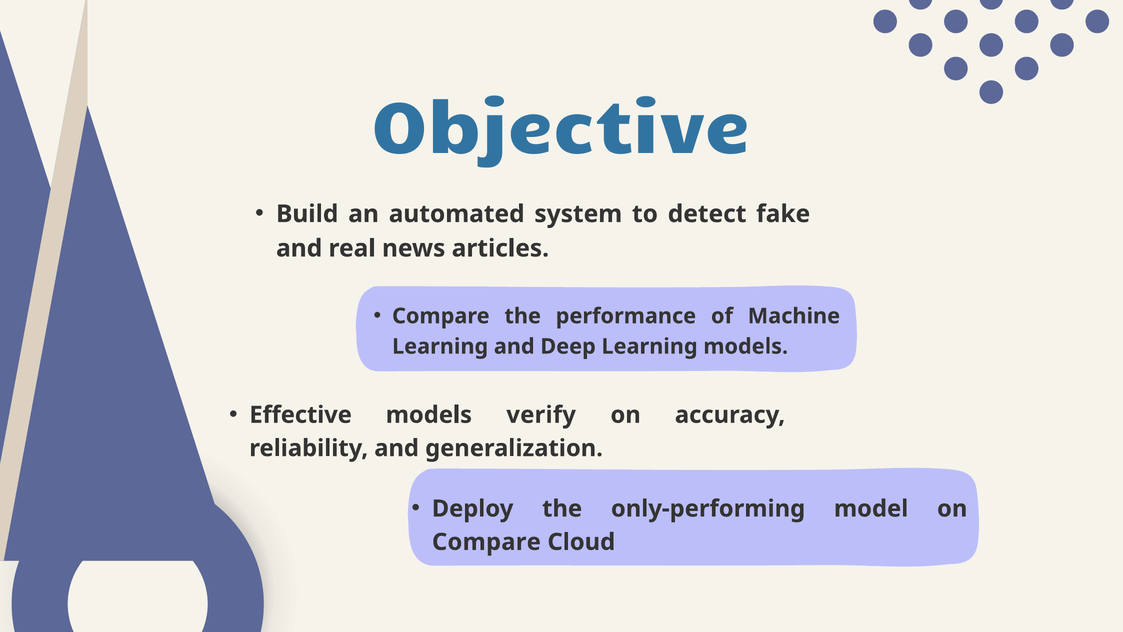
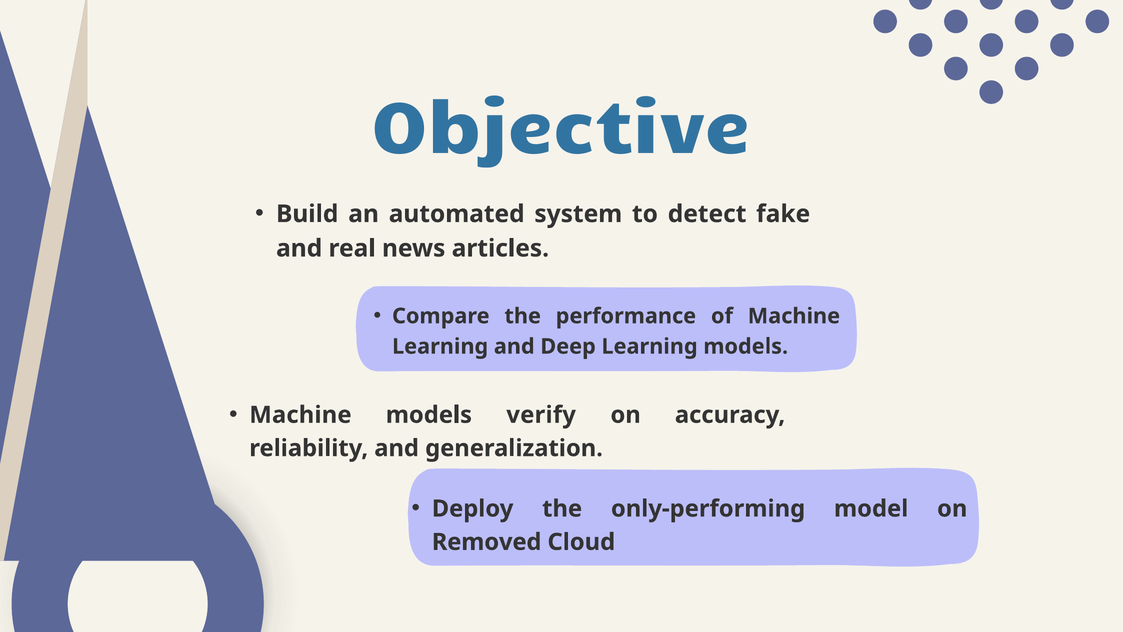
Effective at (301, 415): Effective -> Machine
Compare at (486, 542): Compare -> Removed
